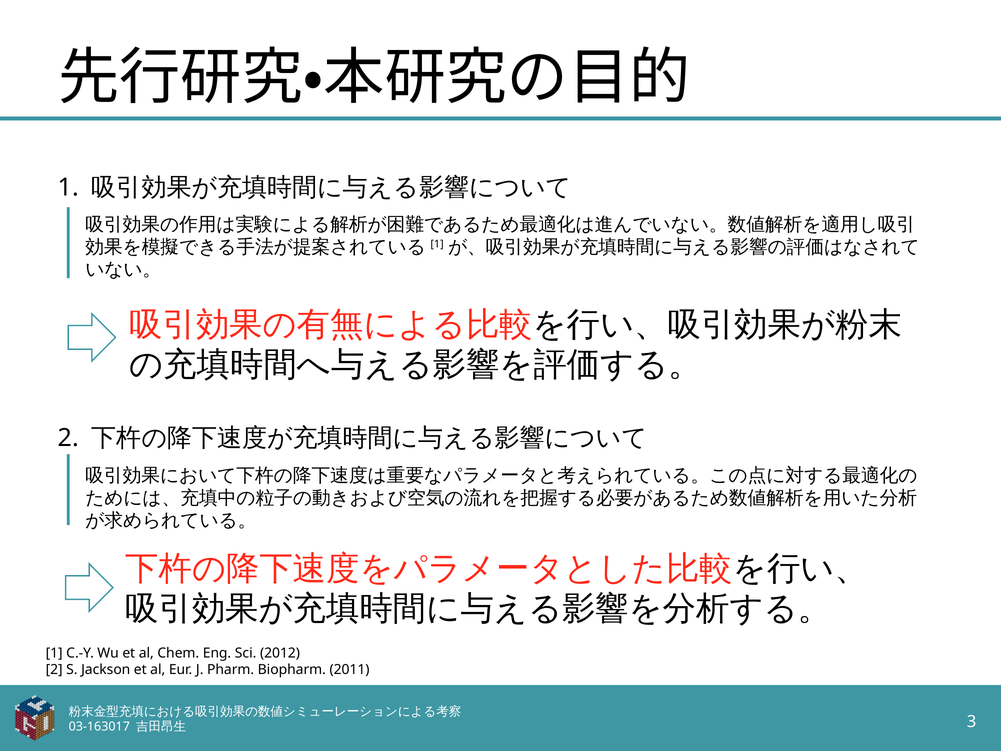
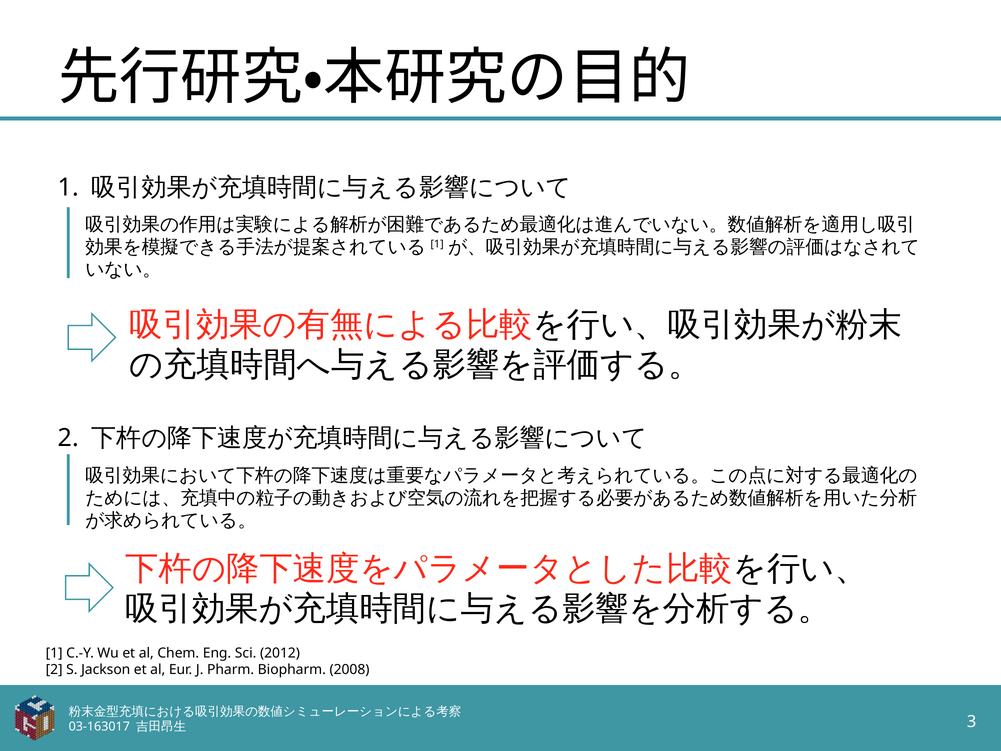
2011: 2011 -> 2008
